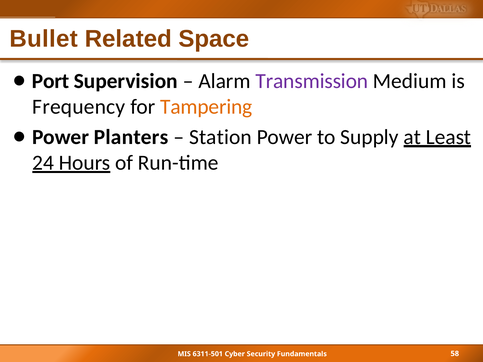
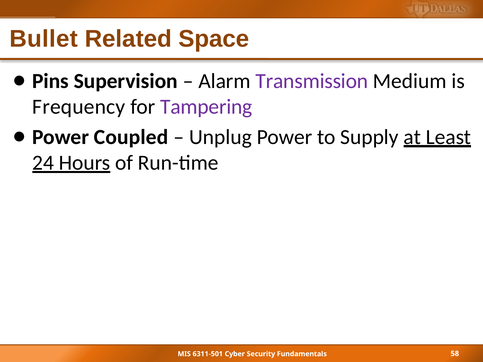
Port: Port -> Pins
Tampering colour: orange -> purple
Planters: Planters -> Coupled
Station: Station -> Unplug
